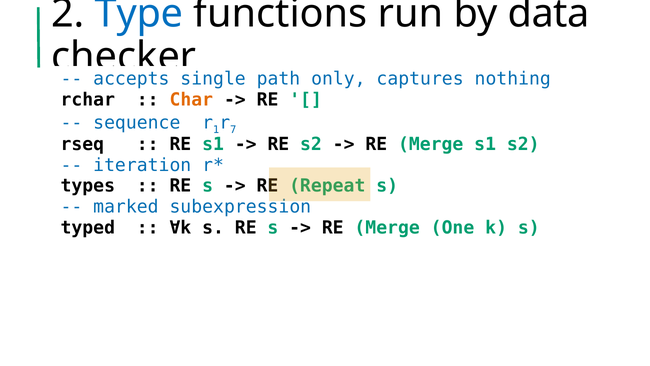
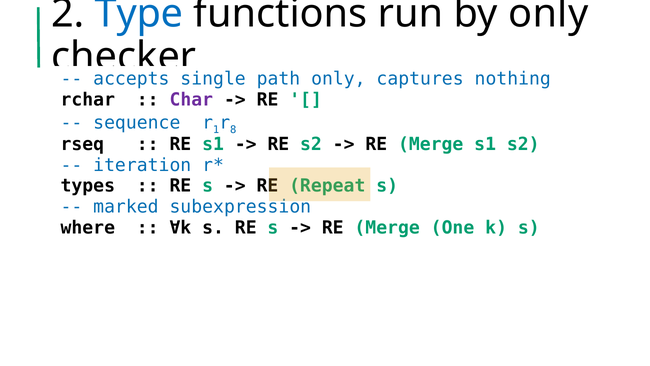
by data: data -> only
Char colour: orange -> purple
7: 7 -> 8
typed: typed -> where
